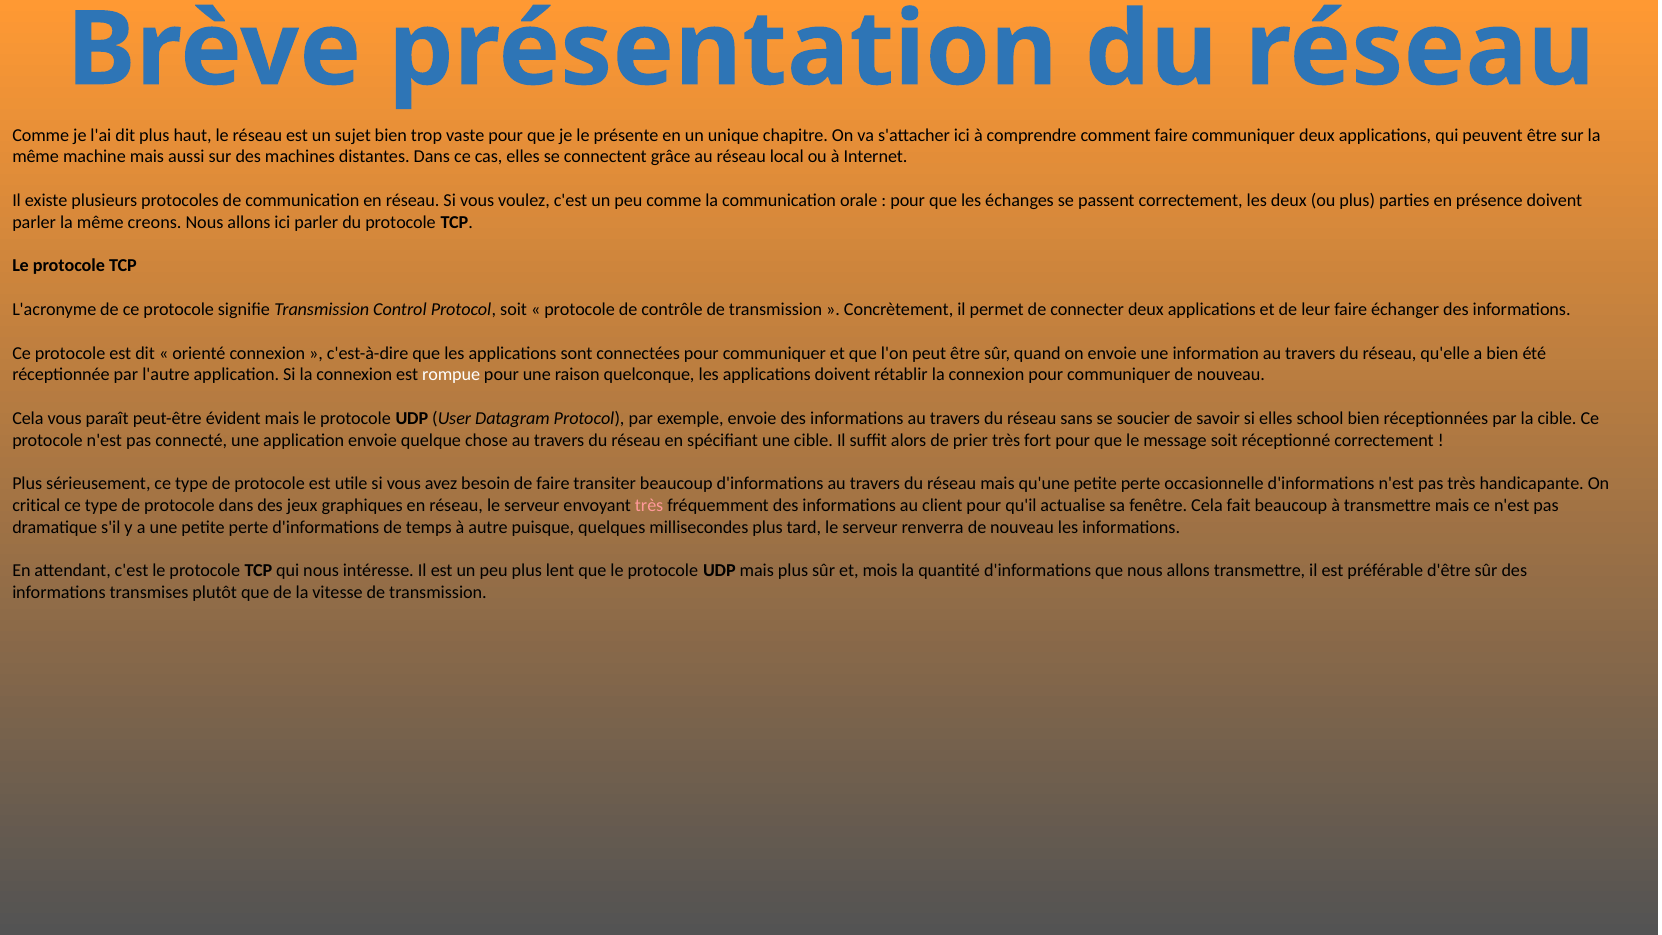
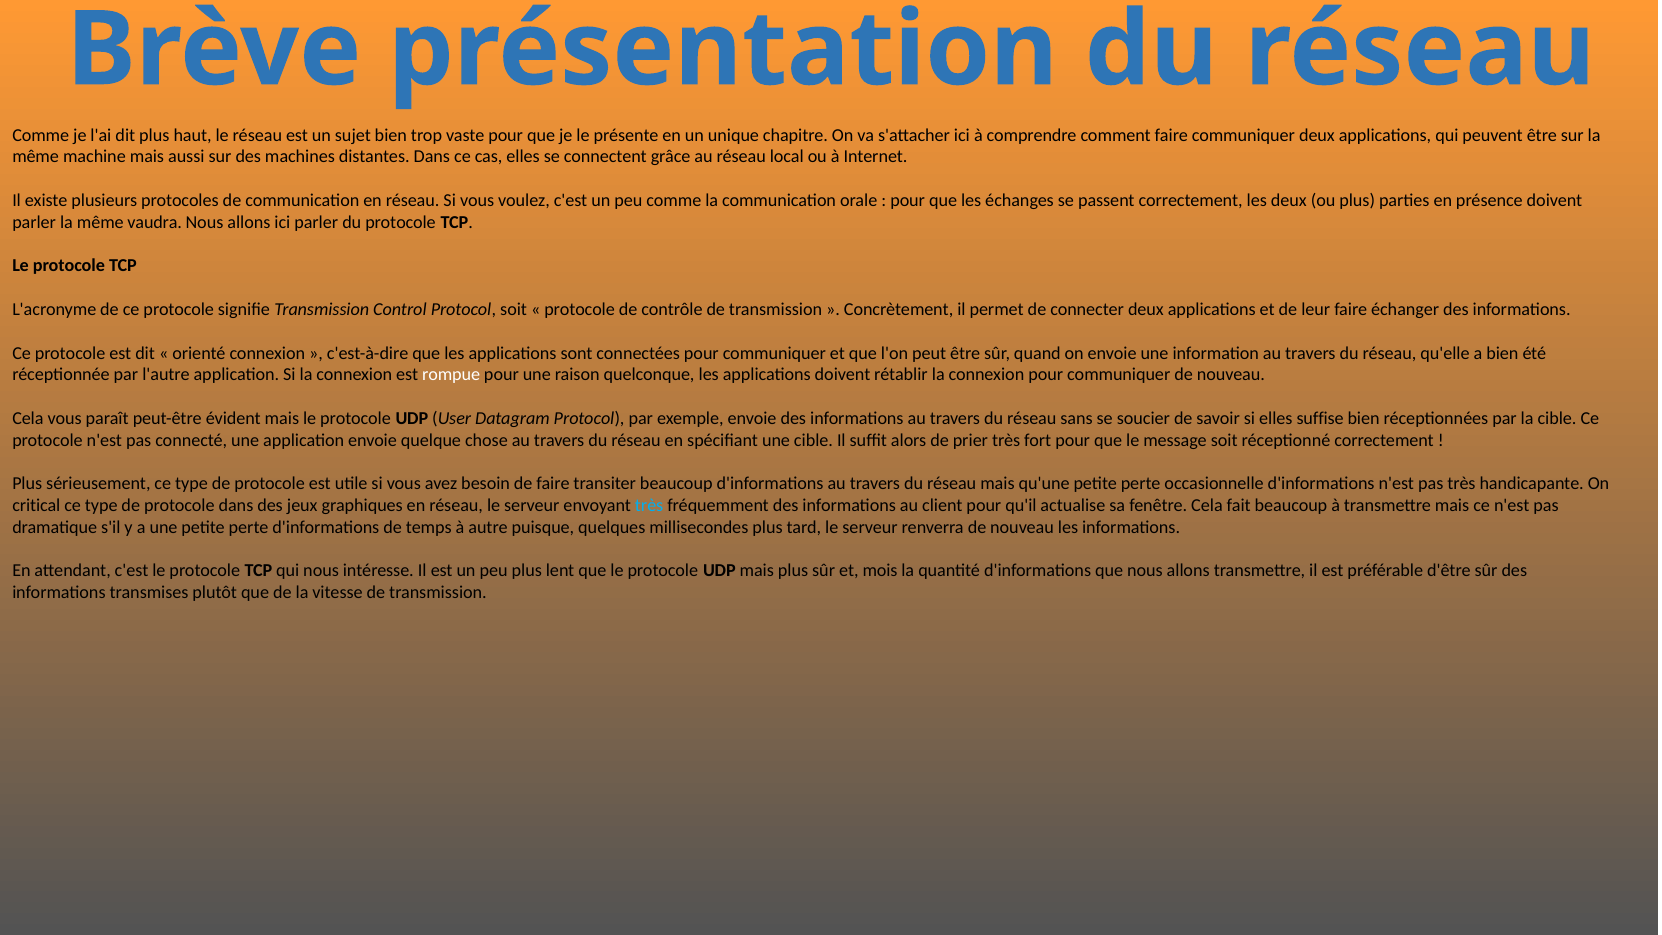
creons: creons -> vaudra
school: school -> suffise
très at (649, 506) colour: pink -> light blue
